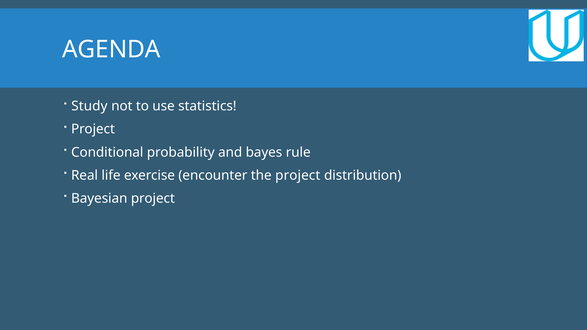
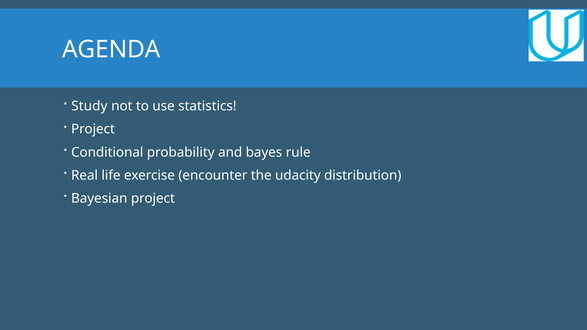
the project: project -> udacity
